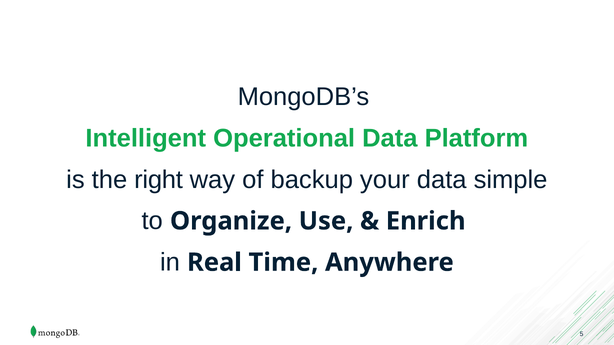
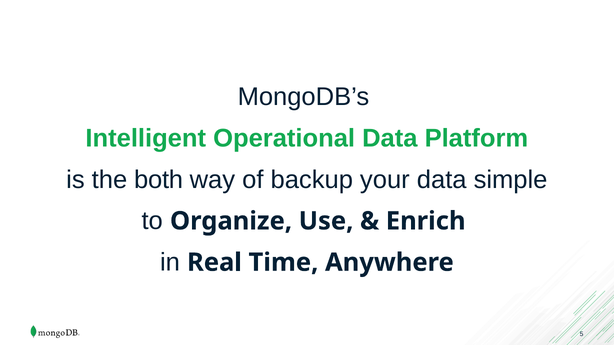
right: right -> both
